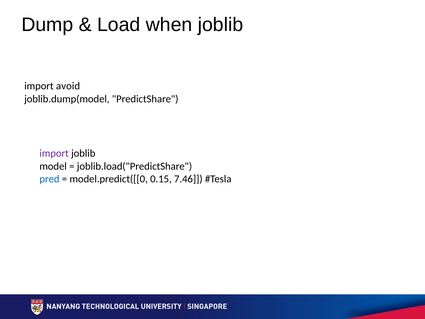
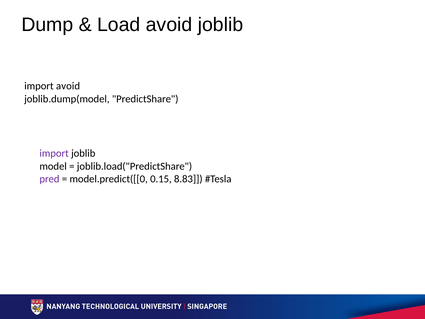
Load when: when -> avoid
pred colour: blue -> purple
7.46: 7.46 -> 8.83
